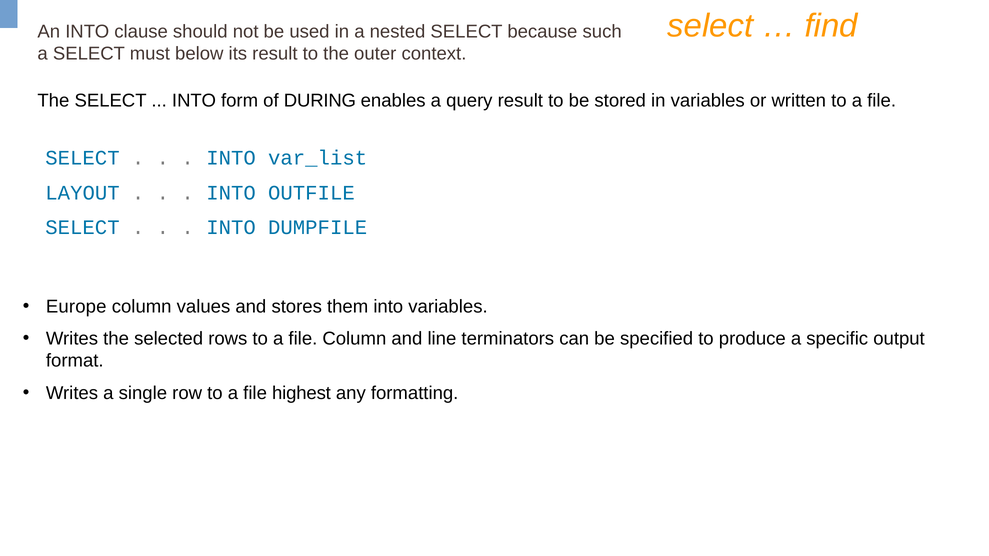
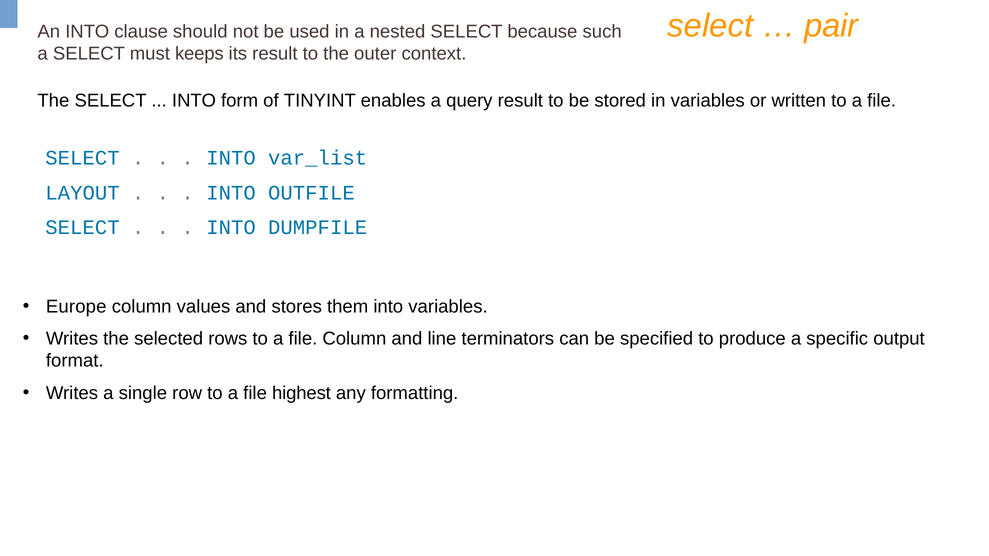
find: find -> pair
below: below -> keeps
DURING: DURING -> TINYINT
